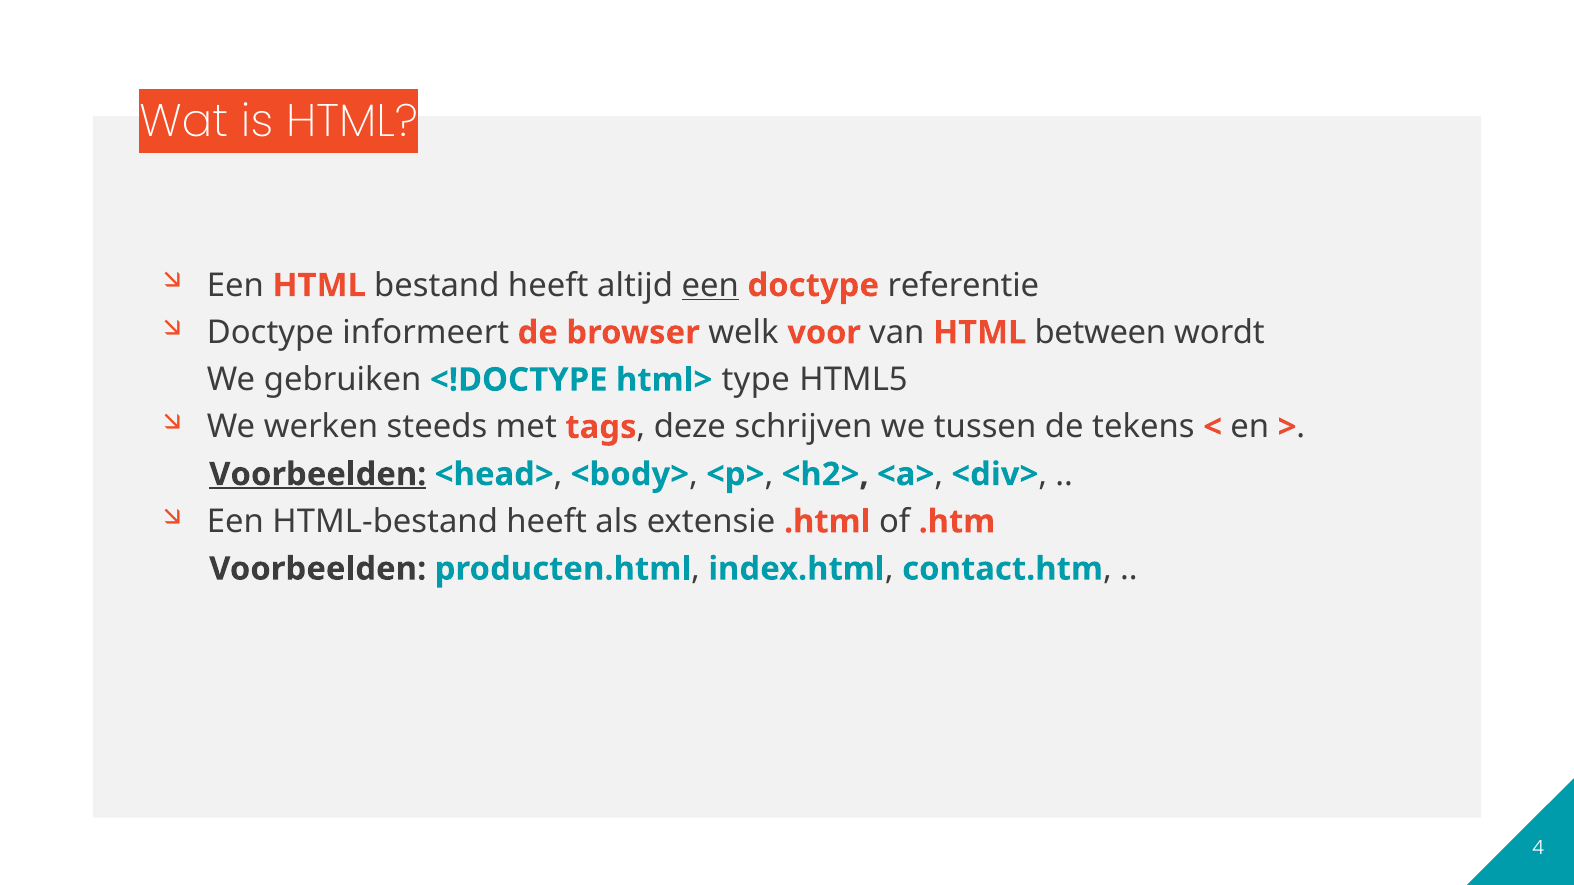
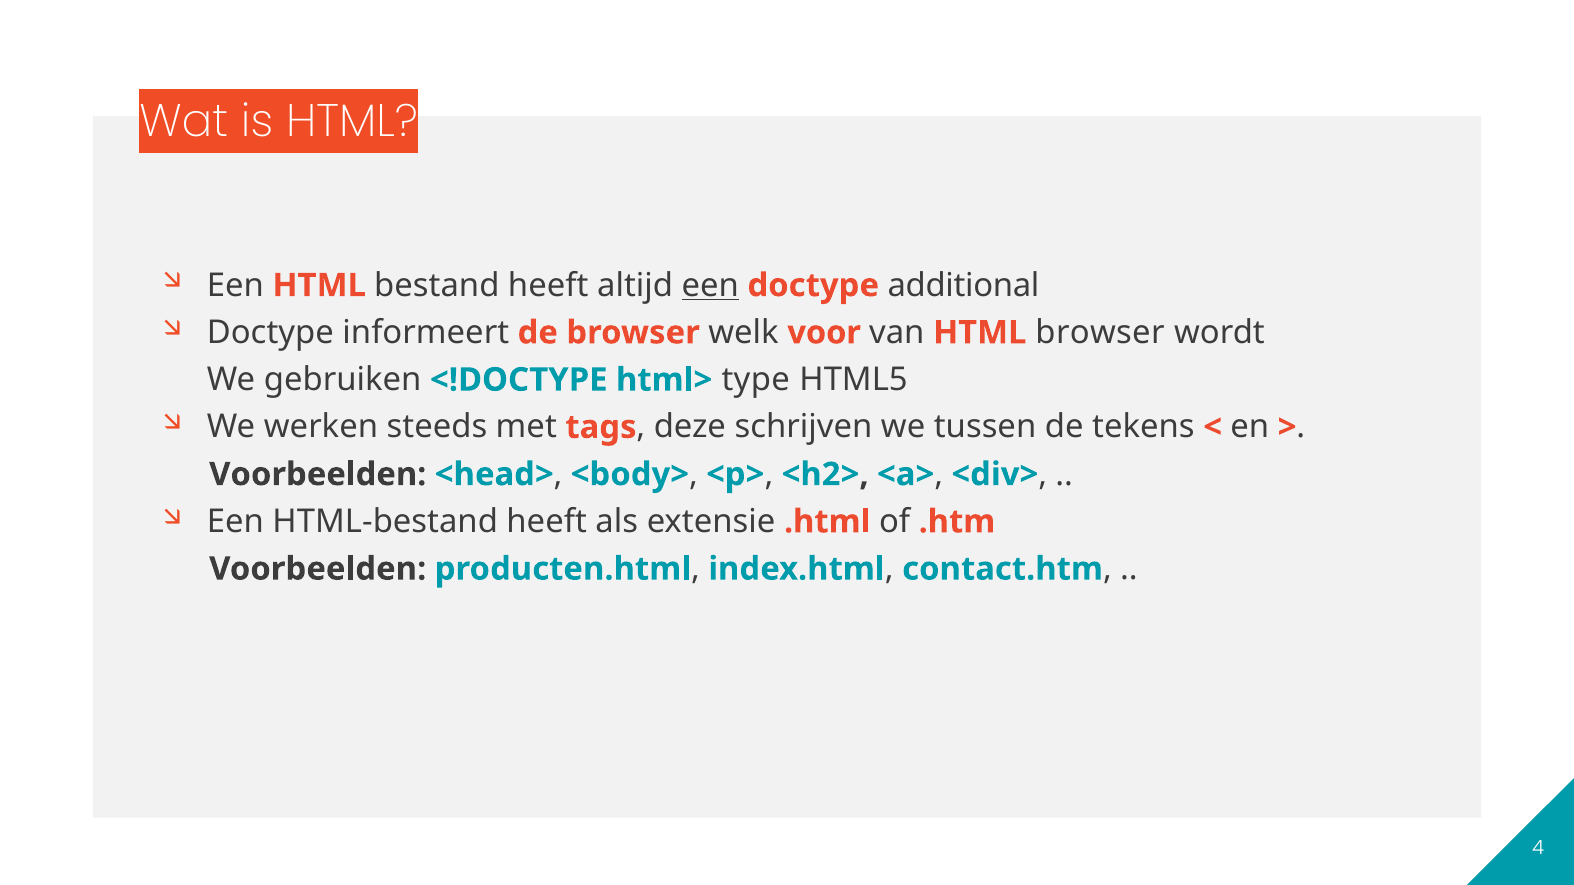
referentie: referentie -> additional
HTML between: between -> browser
Voorbeelden at (318, 475) underline: present -> none
